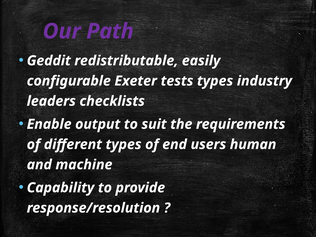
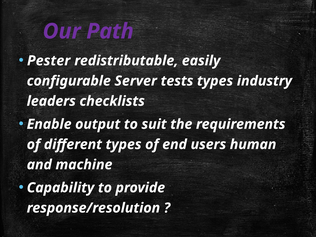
Geddit: Geddit -> Pester
Exeter: Exeter -> Server
